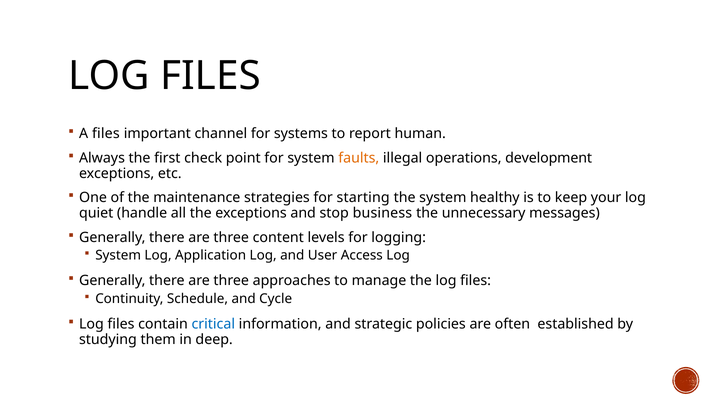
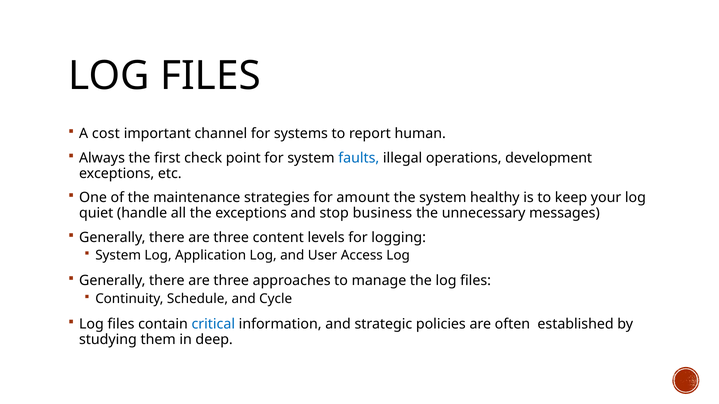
A files: files -> cost
faults colour: orange -> blue
starting: starting -> amount
